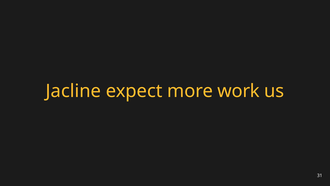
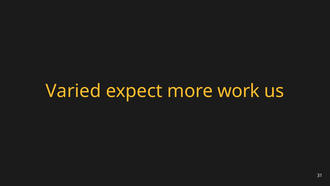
Jacline: Jacline -> Varied
